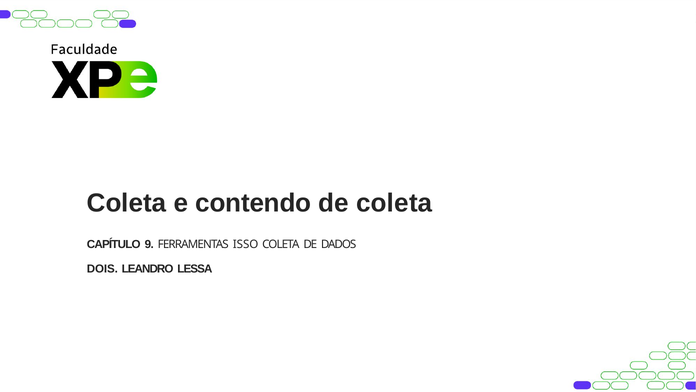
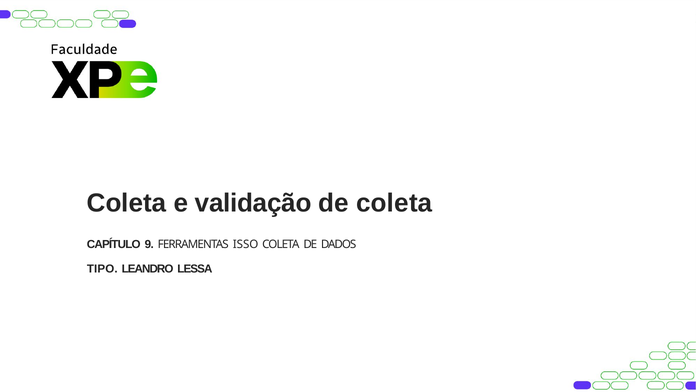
contendo: contendo -> validação
DOIS: DOIS -> TIPO
